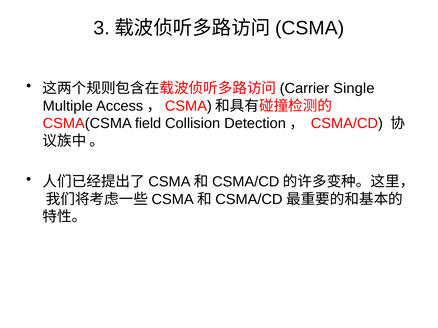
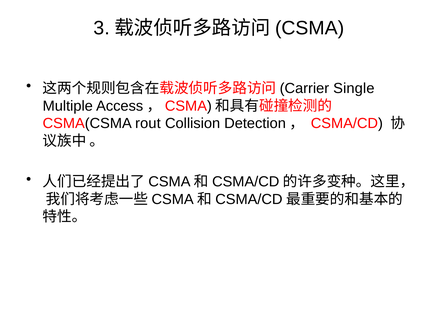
field: field -> rout
